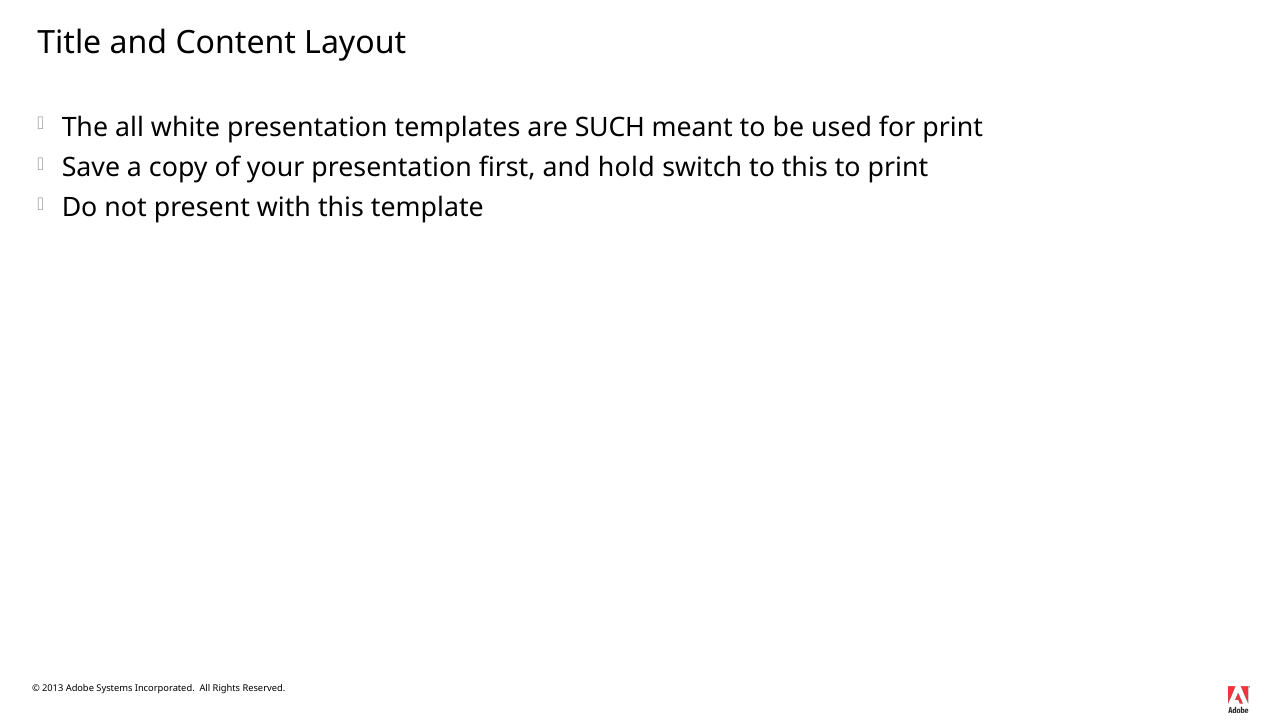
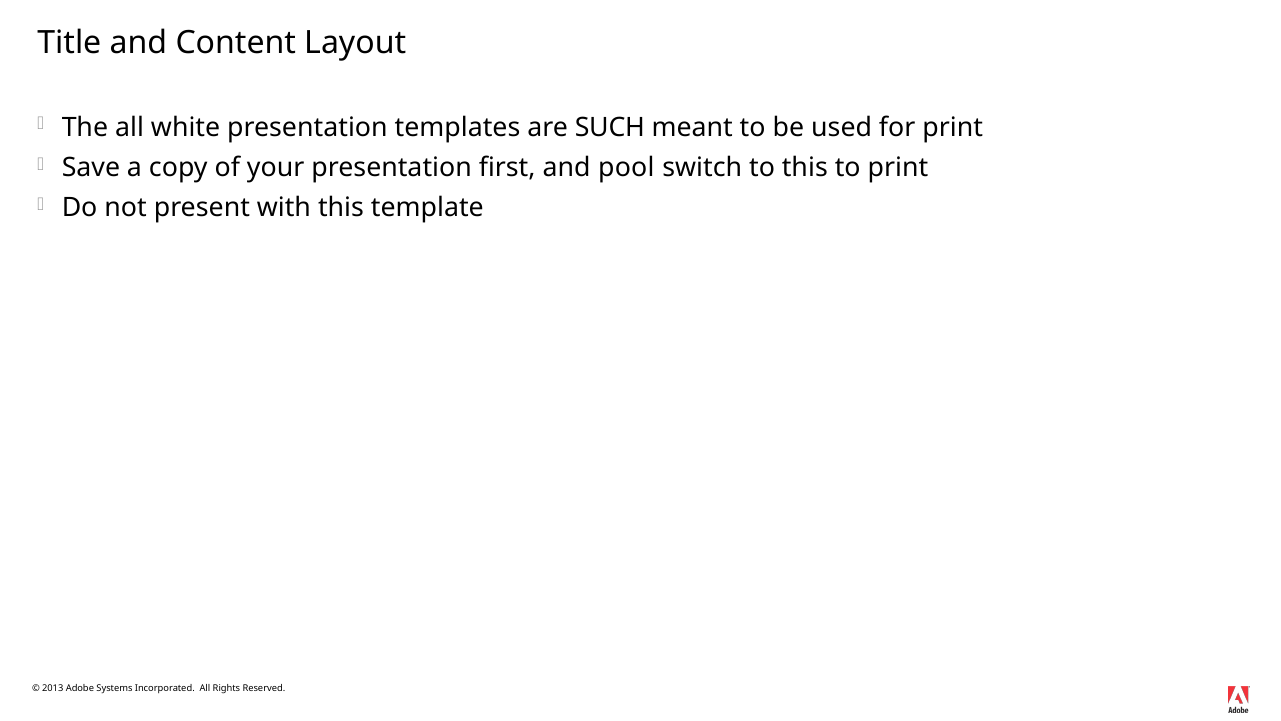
hold: hold -> pool
